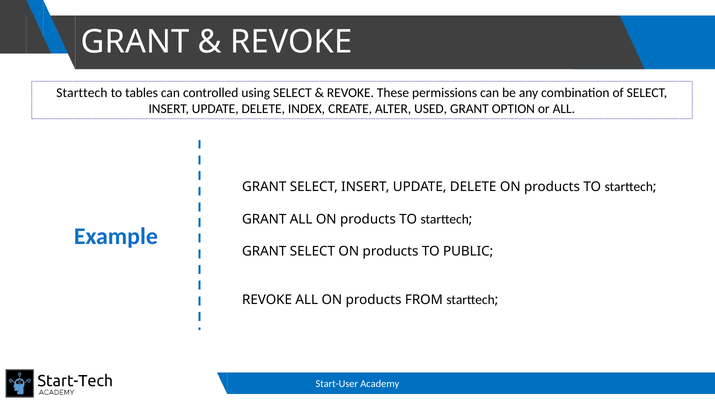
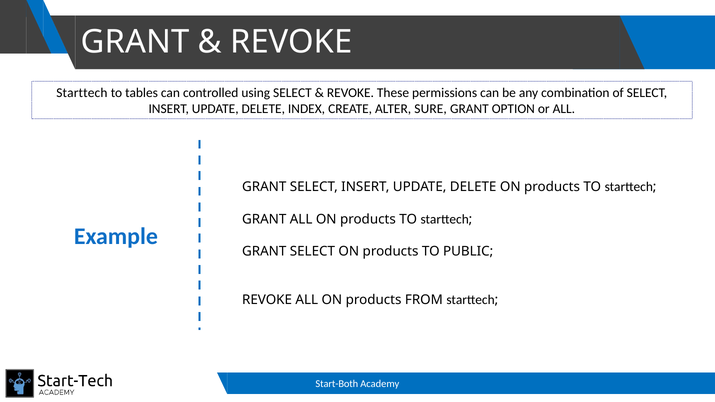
USED: USED -> SURE
Start-User: Start-User -> Start-Both
